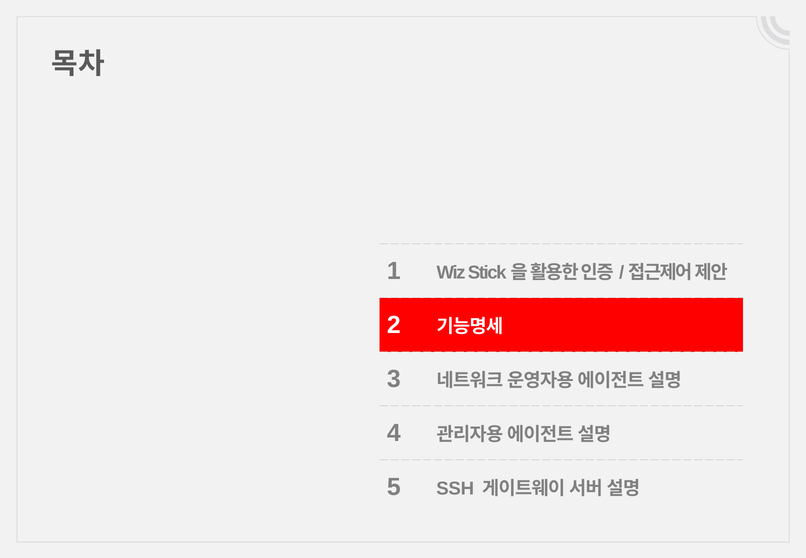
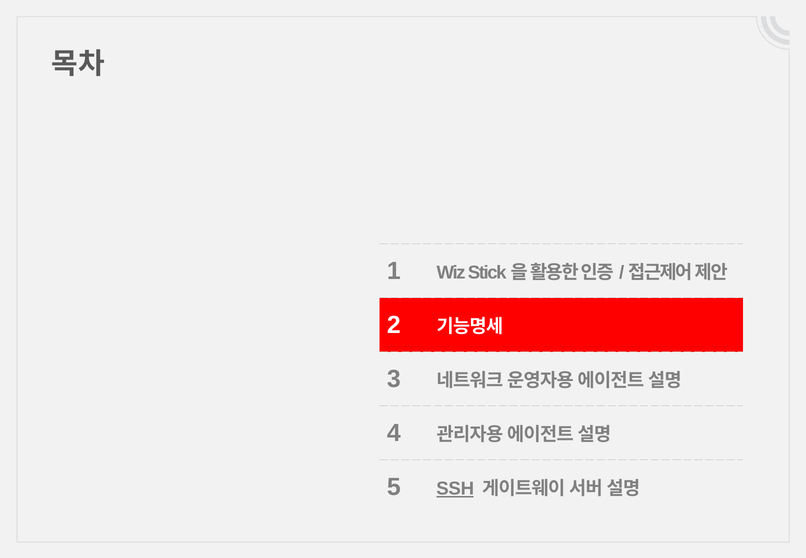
SSH underline: none -> present
